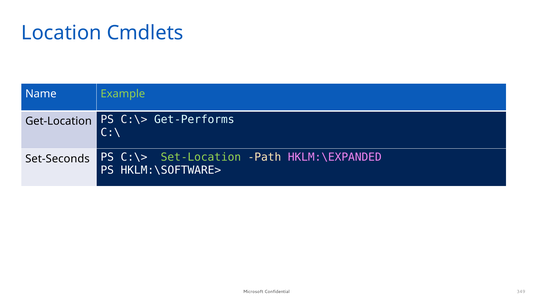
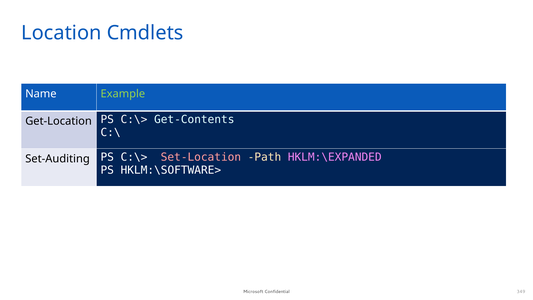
Get-Performs: Get-Performs -> Get-Contents
Set-Seconds: Set-Seconds -> Set-Auditing
Set-Location colour: light green -> pink
